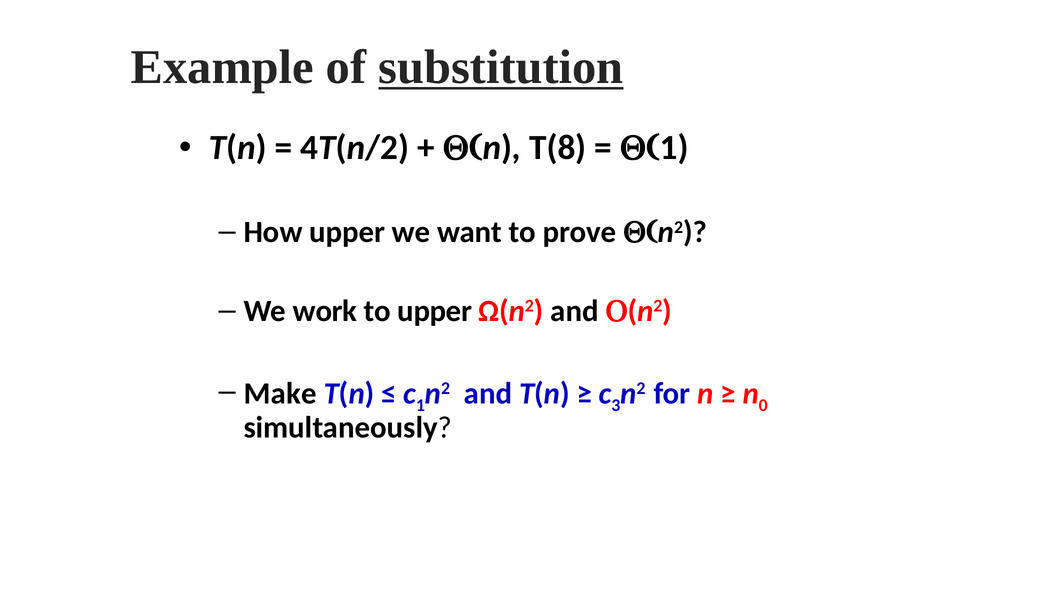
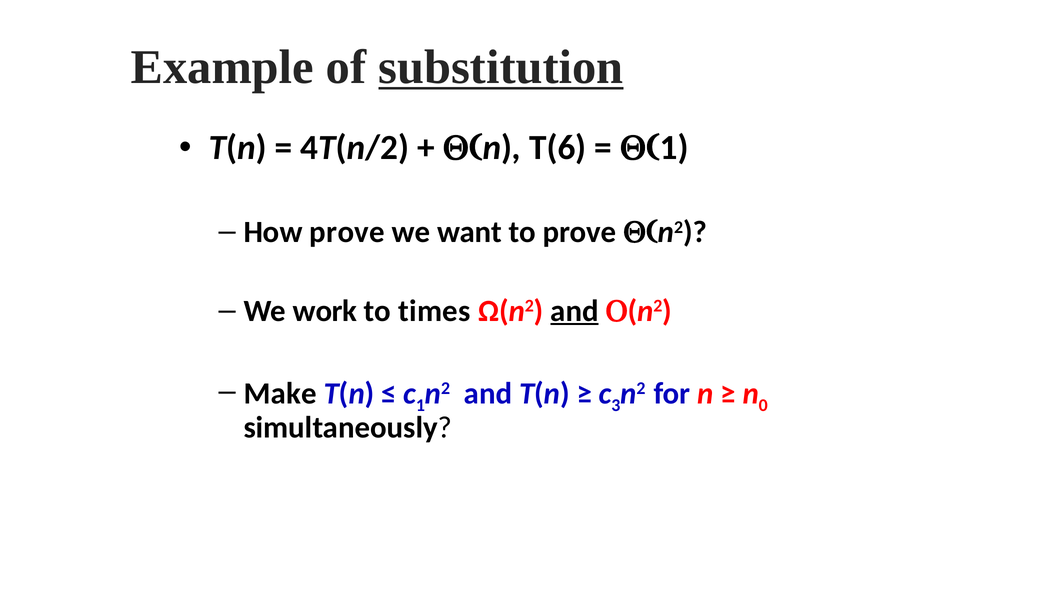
T(8: T(8 -> T(6
How upper: upper -> prove
to upper: upper -> times
and at (574, 311) underline: none -> present
